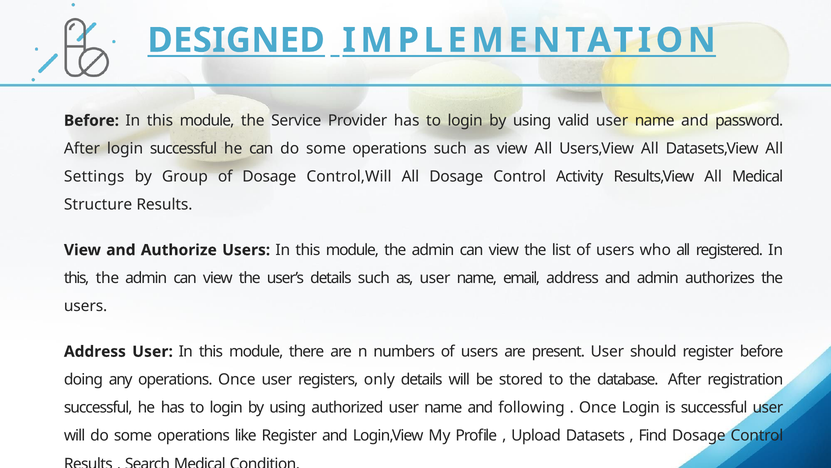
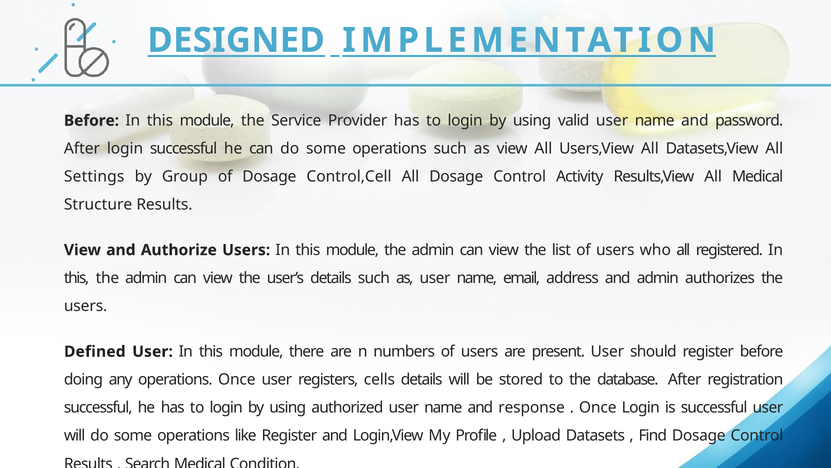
Control,Will: Control,Will -> Control,Cell
Address at (95, 352): Address -> Defined
only: only -> cells
following: following -> response
